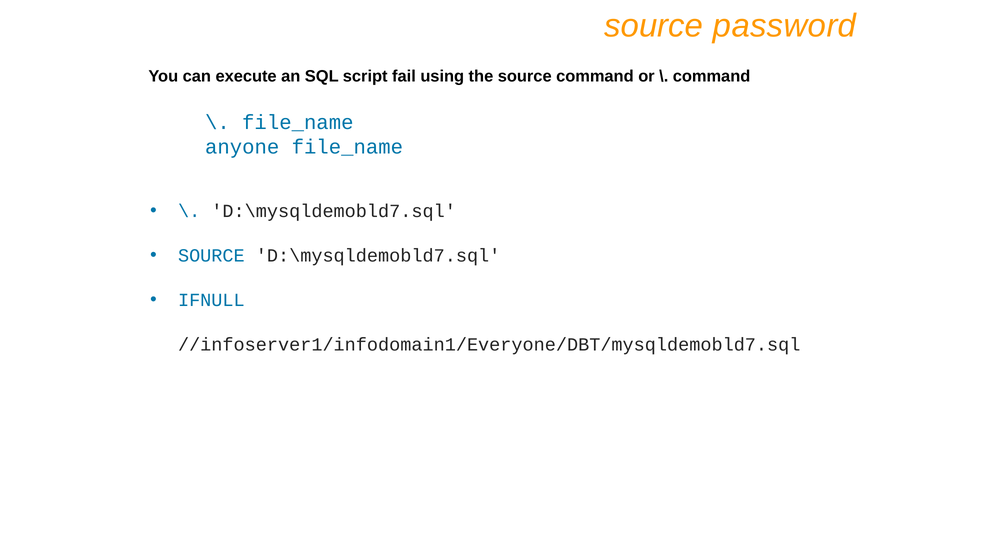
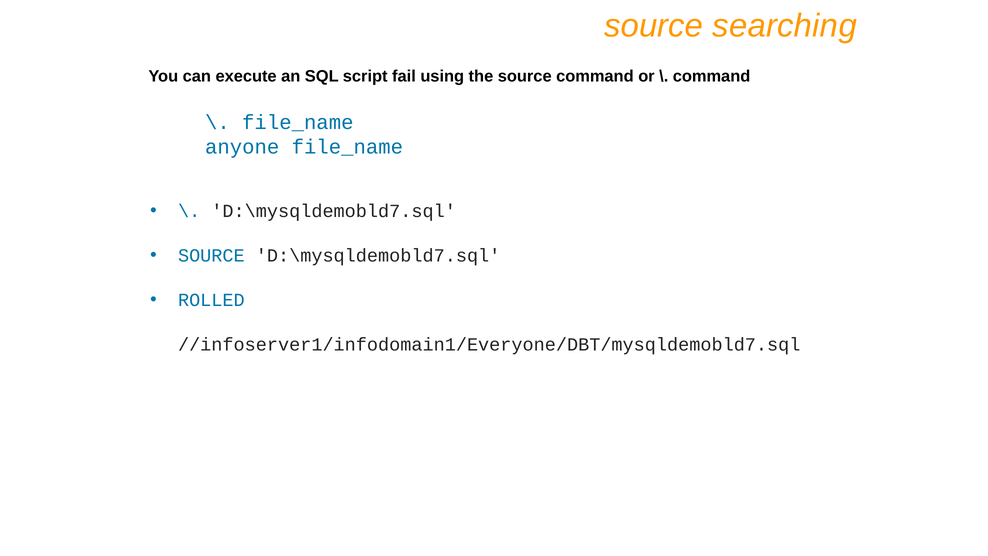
password: password -> searching
IFNULL: IFNULL -> ROLLED
